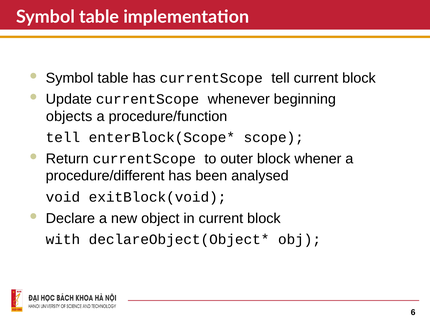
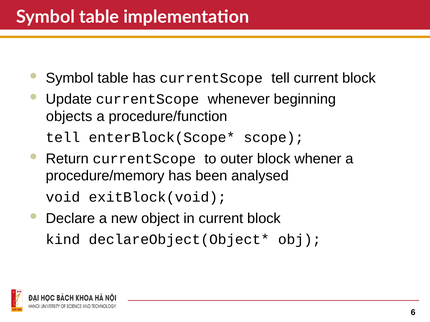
procedure/different: procedure/different -> procedure/memory
with: with -> kind
